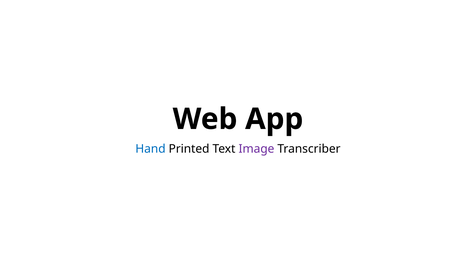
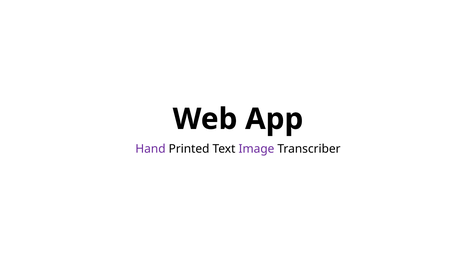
Hand colour: blue -> purple
